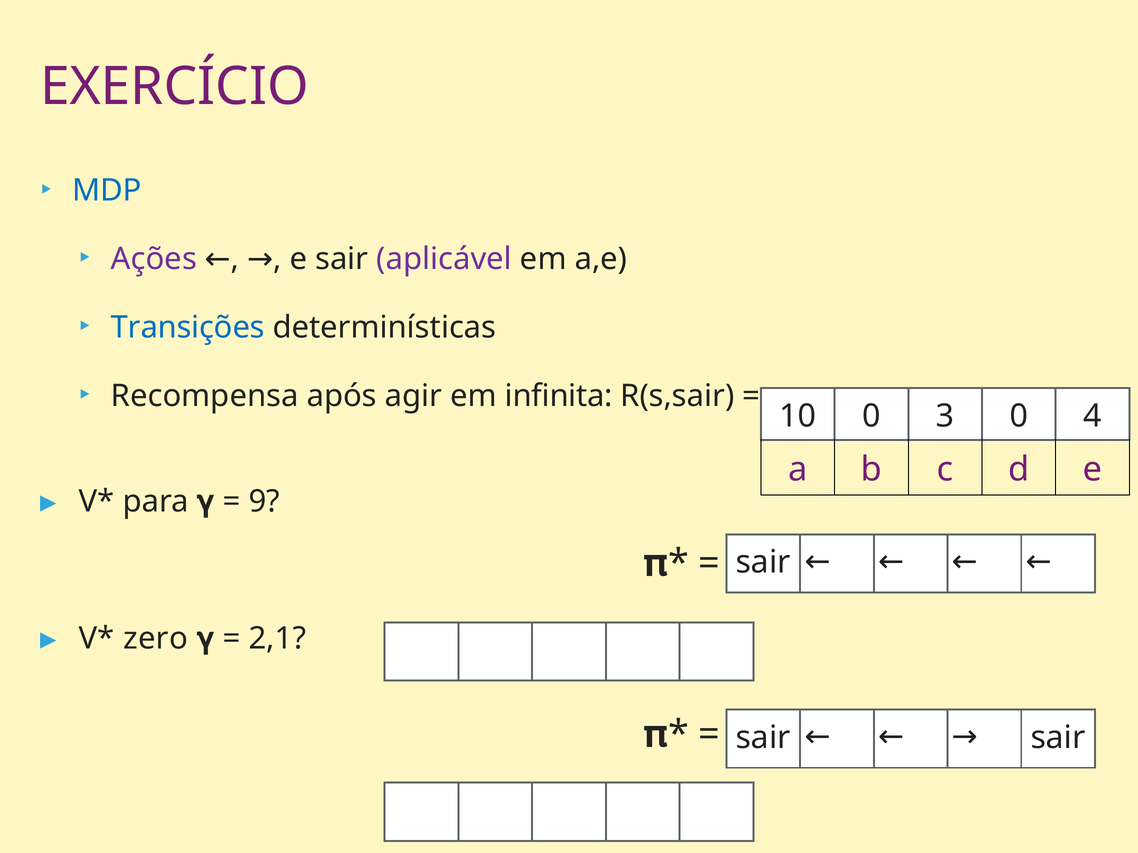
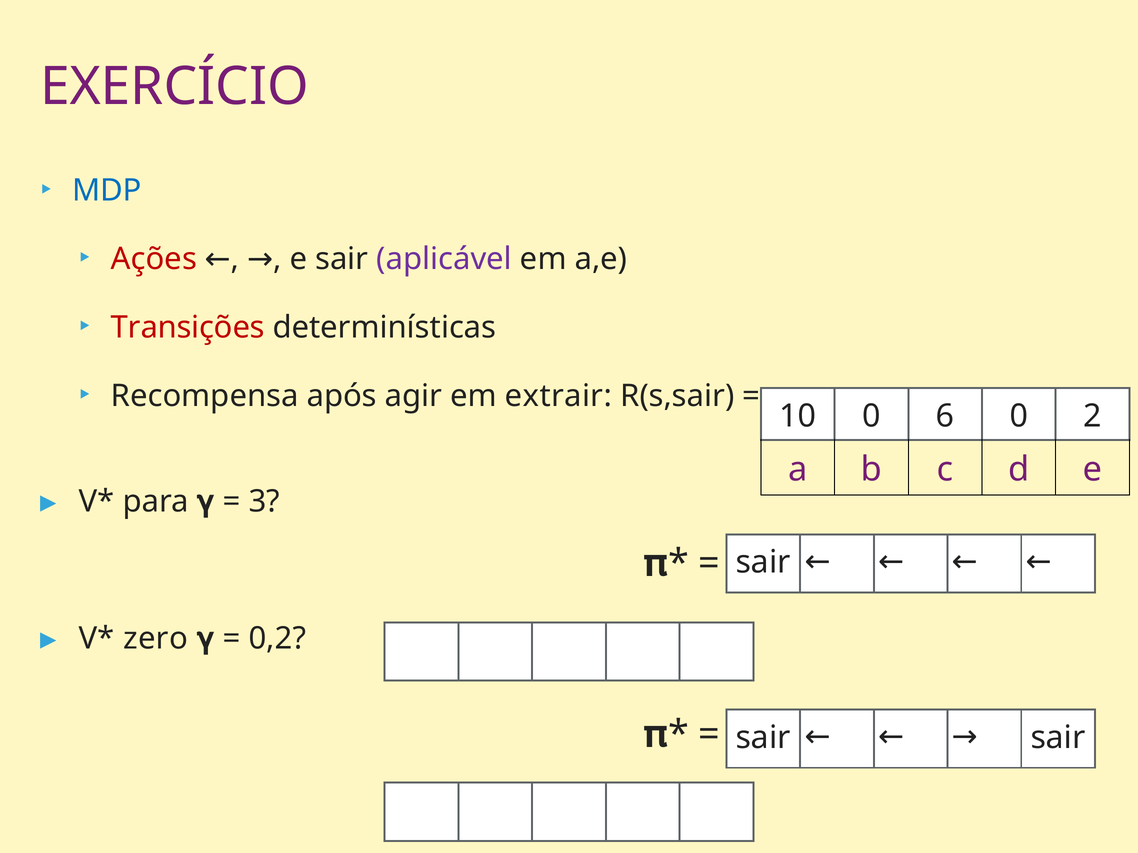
Ações colour: purple -> red
Transições colour: blue -> red
infinita: infinita -> extrair
3: 3 -> 6
4: 4 -> 2
9: 9 -> 3
2,1: 2,1 -> 0,2
